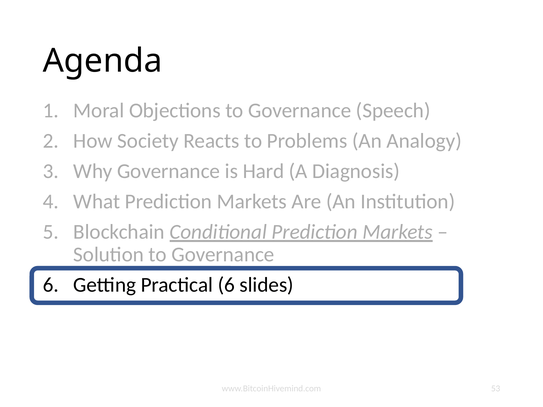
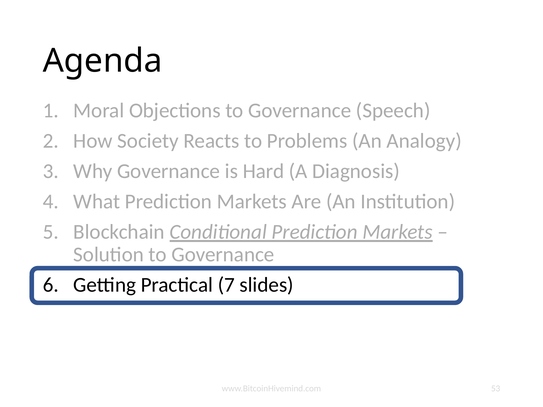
Practical 6: 6 -> 7
